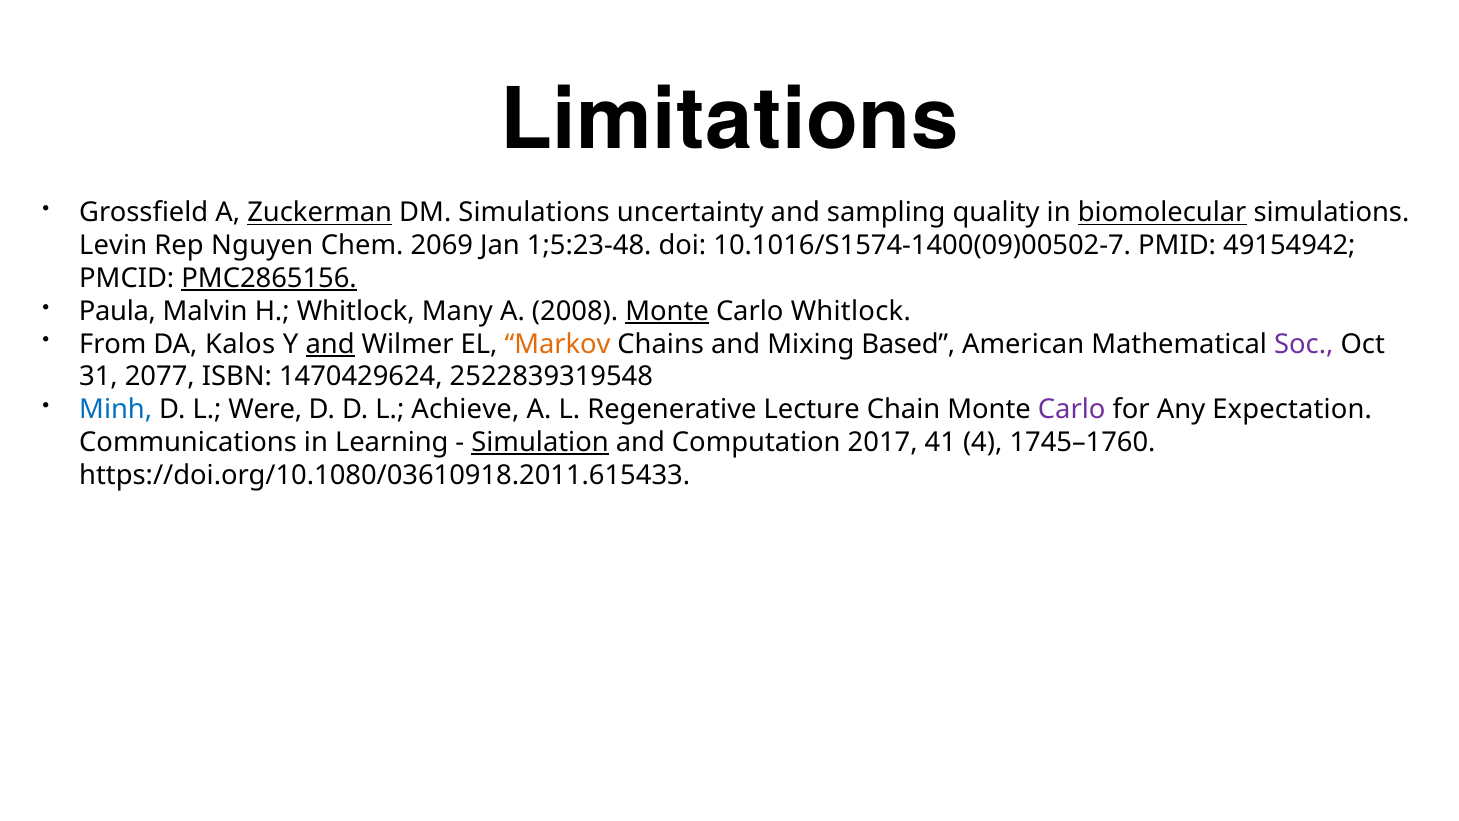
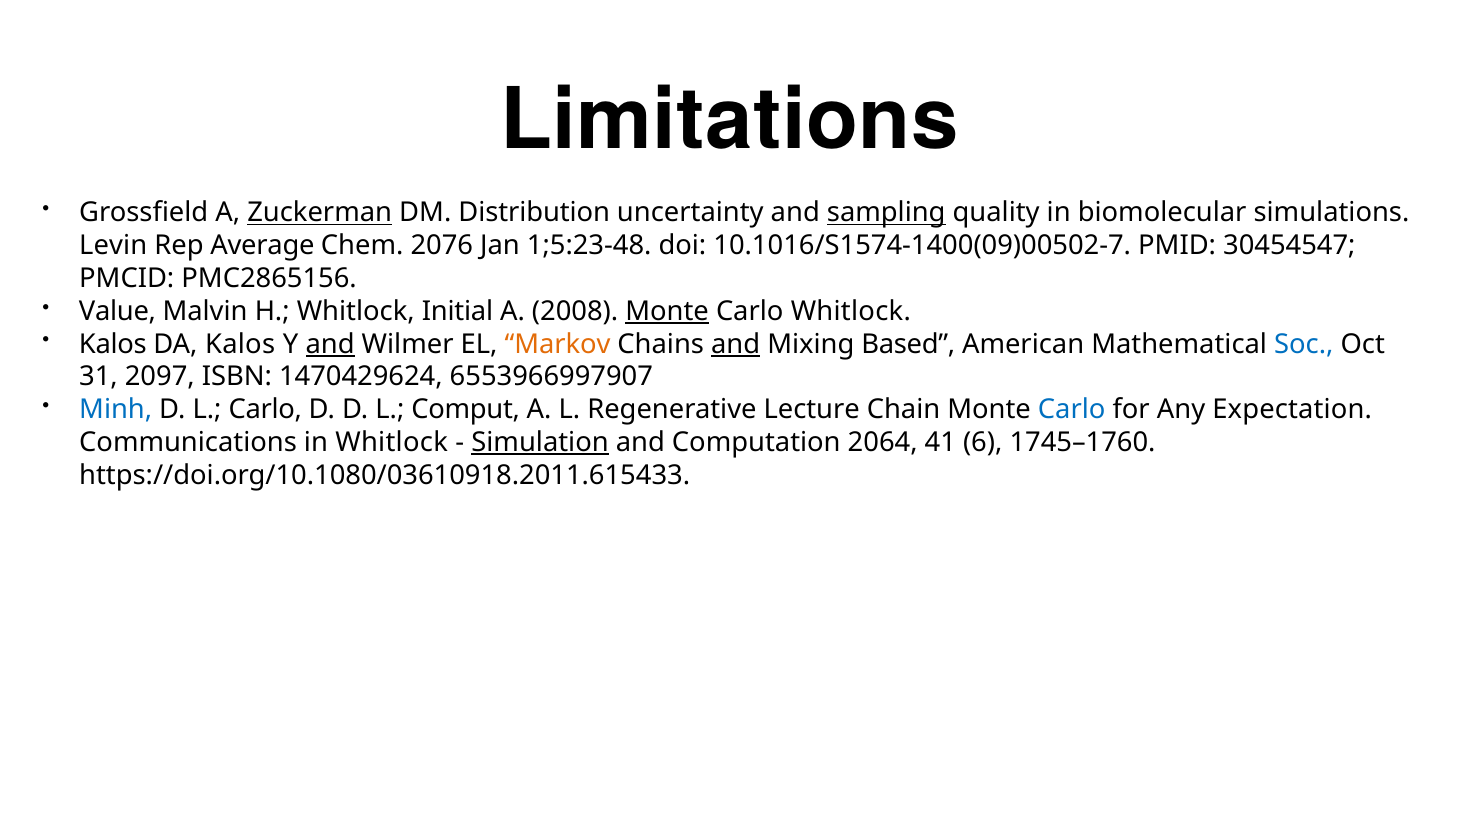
DM Simulations: Simulations -> Distribution
sampling underline: none -> present
biomolecular underline: present -> none
Nguyen: Nguyen -> Average
2069: 2069 -> 2076
49154942: 49154942 -> 30454547
PMC2865156 underline: present -> none
Paula: Paula -> Value
Many: Many -> Initial
From at (113, 344): From -> Kalos
and at (736, 344) underline: none -> present
Soc colour: purple -> blue
2077: 2077 -> 2097
2522839319548: 2522839319548 -> 6553966997907
L Were: Were -> Carlo
Achieve: Achieve -> Comput
Carlo at (1072, 410) colour: purple -> blue
in Learning: Learning -> Whitlock
2017: 2017 -> 2064
4: 4 -> 6
